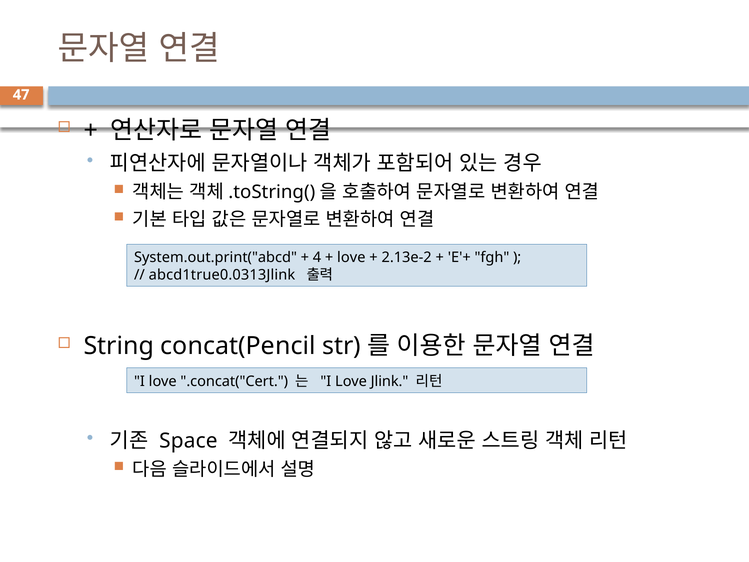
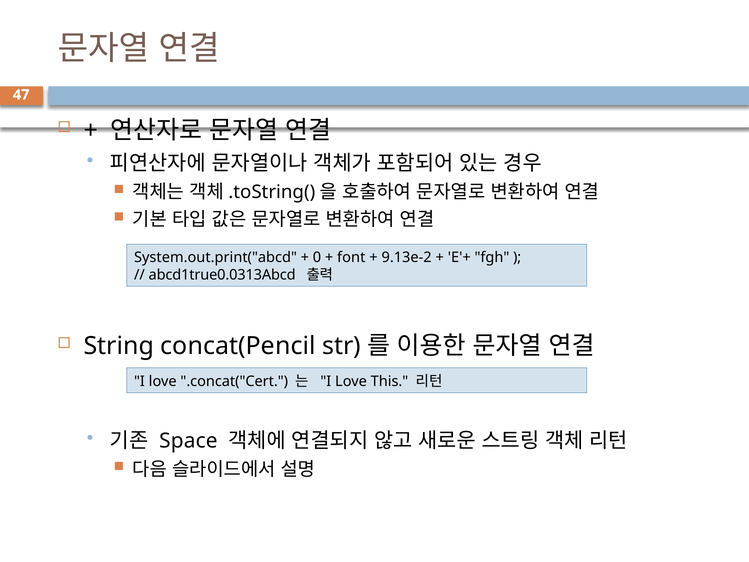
4: 4 -> 0
love at (351, 257): love -> font
2.13e-2: 2.13e-2 -> 9.13e-2
abcd1true0.0313Jlink: abcd1true0.0313Jlink -> abcd1true0.0313Abcd
Jlink: Jlink -> This
